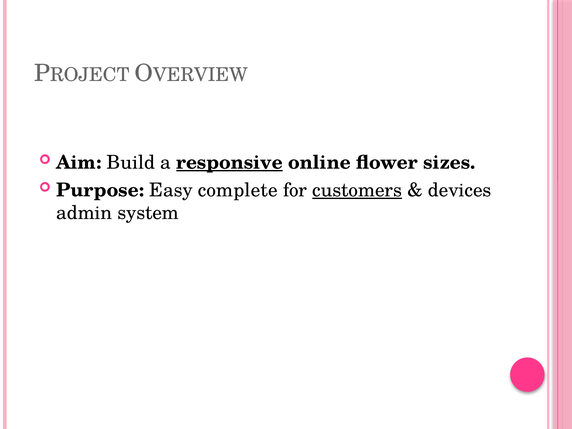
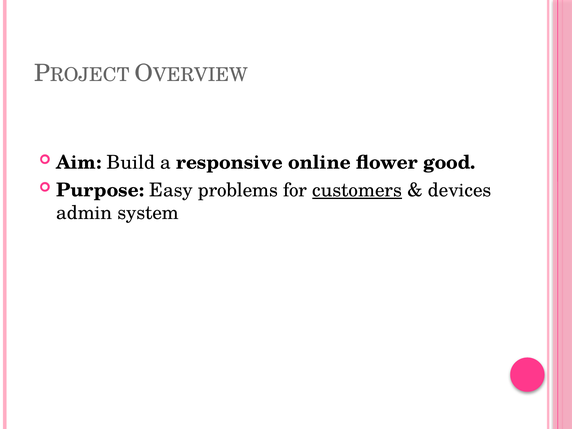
responsive underline: present -> none
sizes: sizes -> good
complete: complete -> problems
